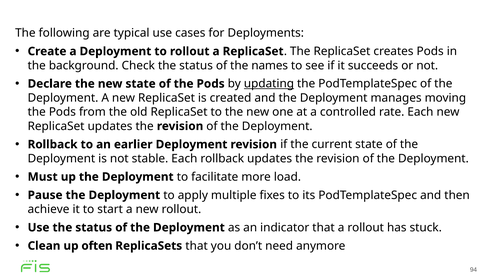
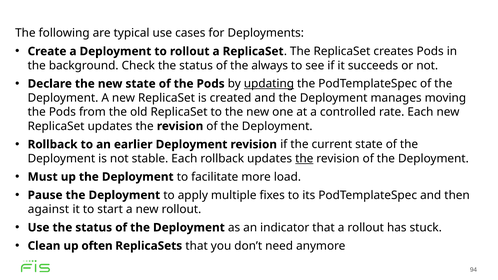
names: names -> always
the at (304, 159) underline: none -> present
achieve: achieve -> against
